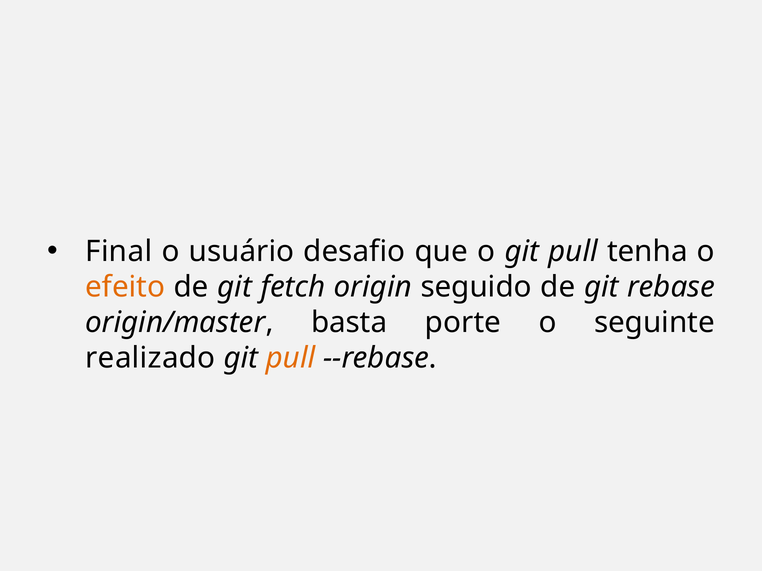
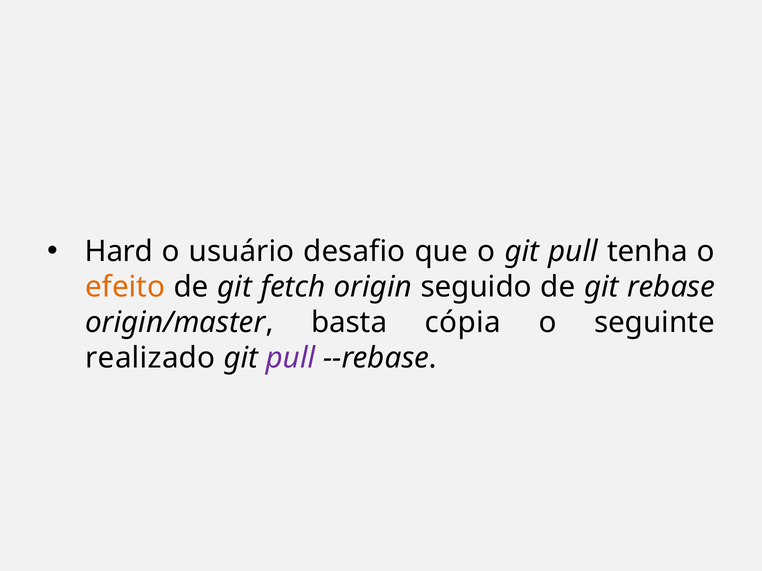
Final: Final -> Hard
porte: porte -> cópia
pull at (291, 358) colour: orange -> purple
